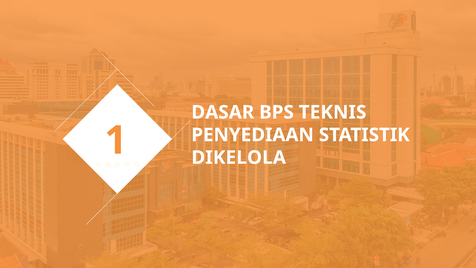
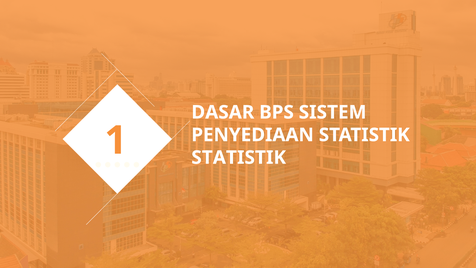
TEKNIS: TEKNIS -> SISTEM
DIKELOLA at (239, 157): DIKELOLA -> STATISTIK
